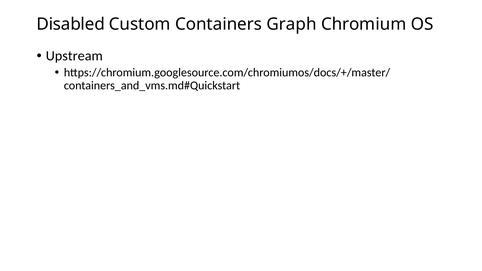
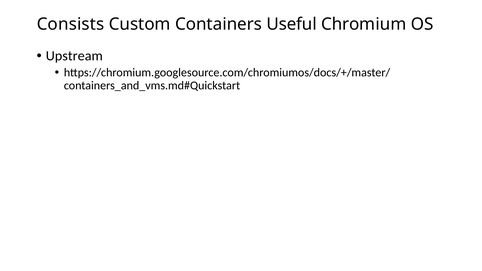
Disabled: Disabled -> Consists
Graph: Graph -> Useful
